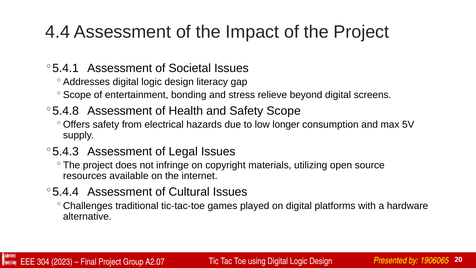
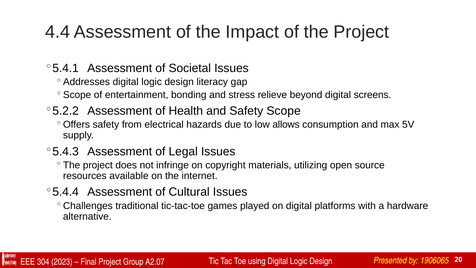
5.4.8: 5.4.8 -> 5.2.2
longer: longer -> allows
